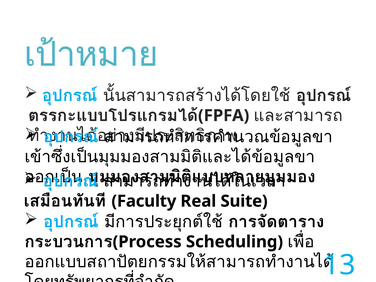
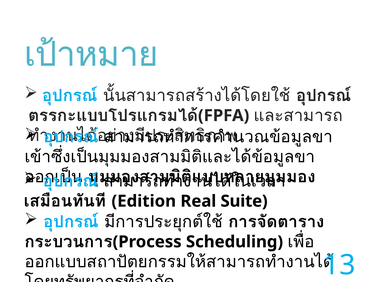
Faculty: Faculty -> Edition
